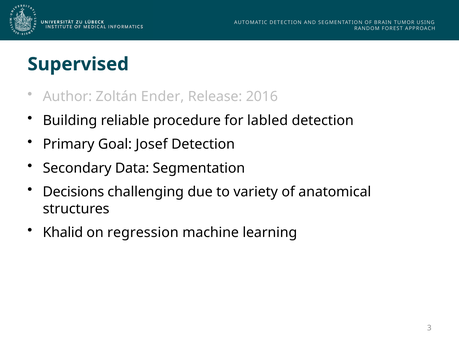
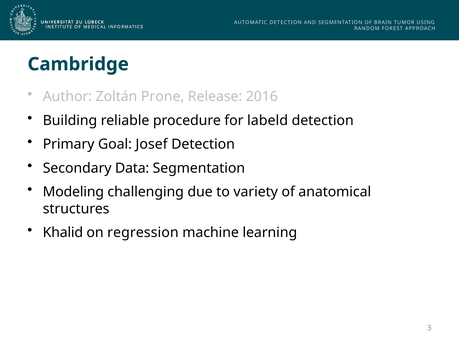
Supervised: Supervised -> Cambridge
Ender: Ender -> Prone
labled: labled -> labeld
Decisions: Decisions -> Modeling
